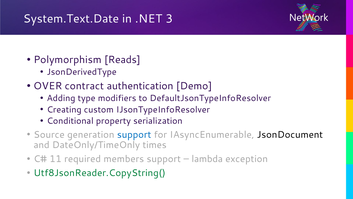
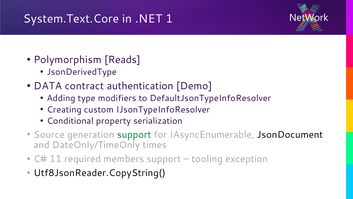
System.Text.Date: System.Text.Date -> System.Text.Core
3: 3 -> 1
OVER: OVER -> DATA
support at (134, 134) colour: blue -> green
lambda: lambda -> tooling
Utf8JsonReader.CopyString( colour: green -> black
